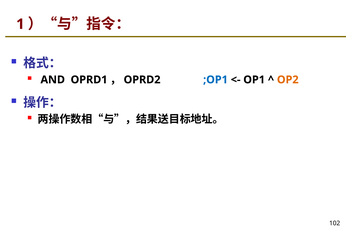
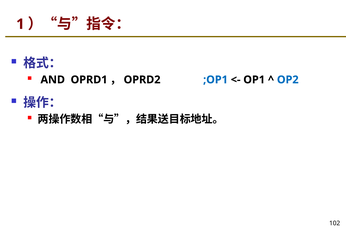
OP2 colour: orange -> blue
